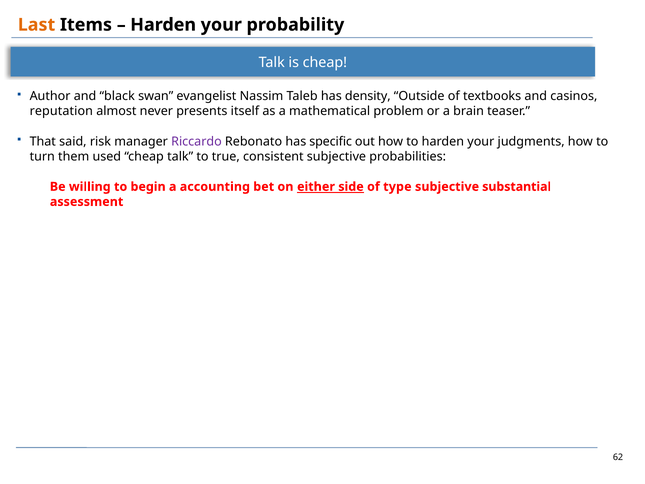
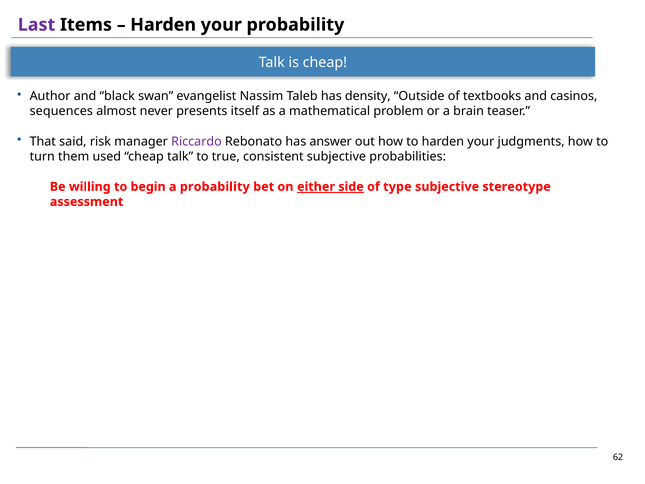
Last colour: orange -> purple
reputation: reputation -> sequences
specific: specific -> answer
a accounting: accounting -> probability
substantial: substantial -> stereotype
